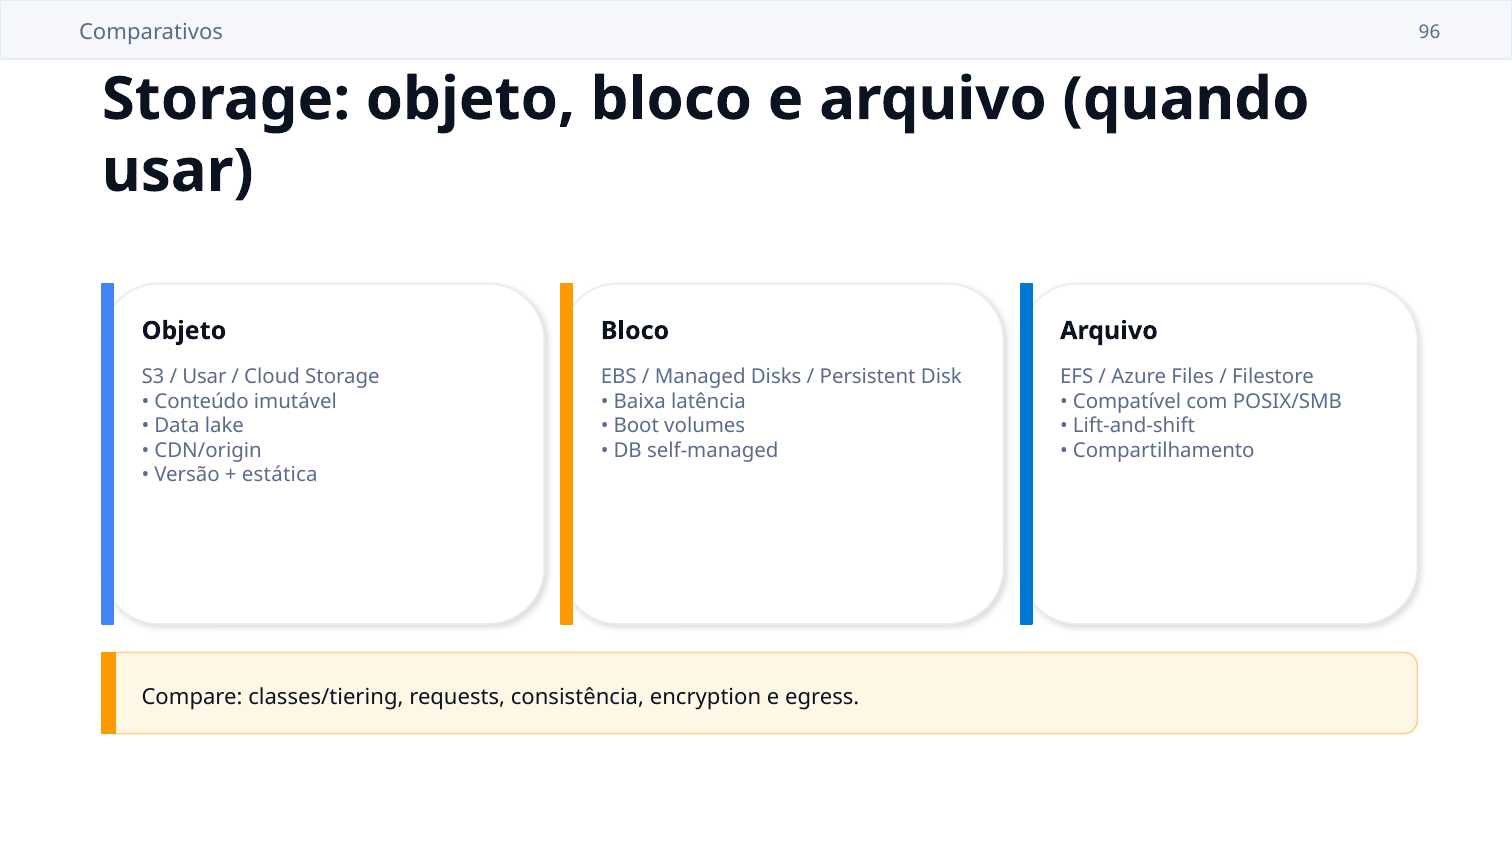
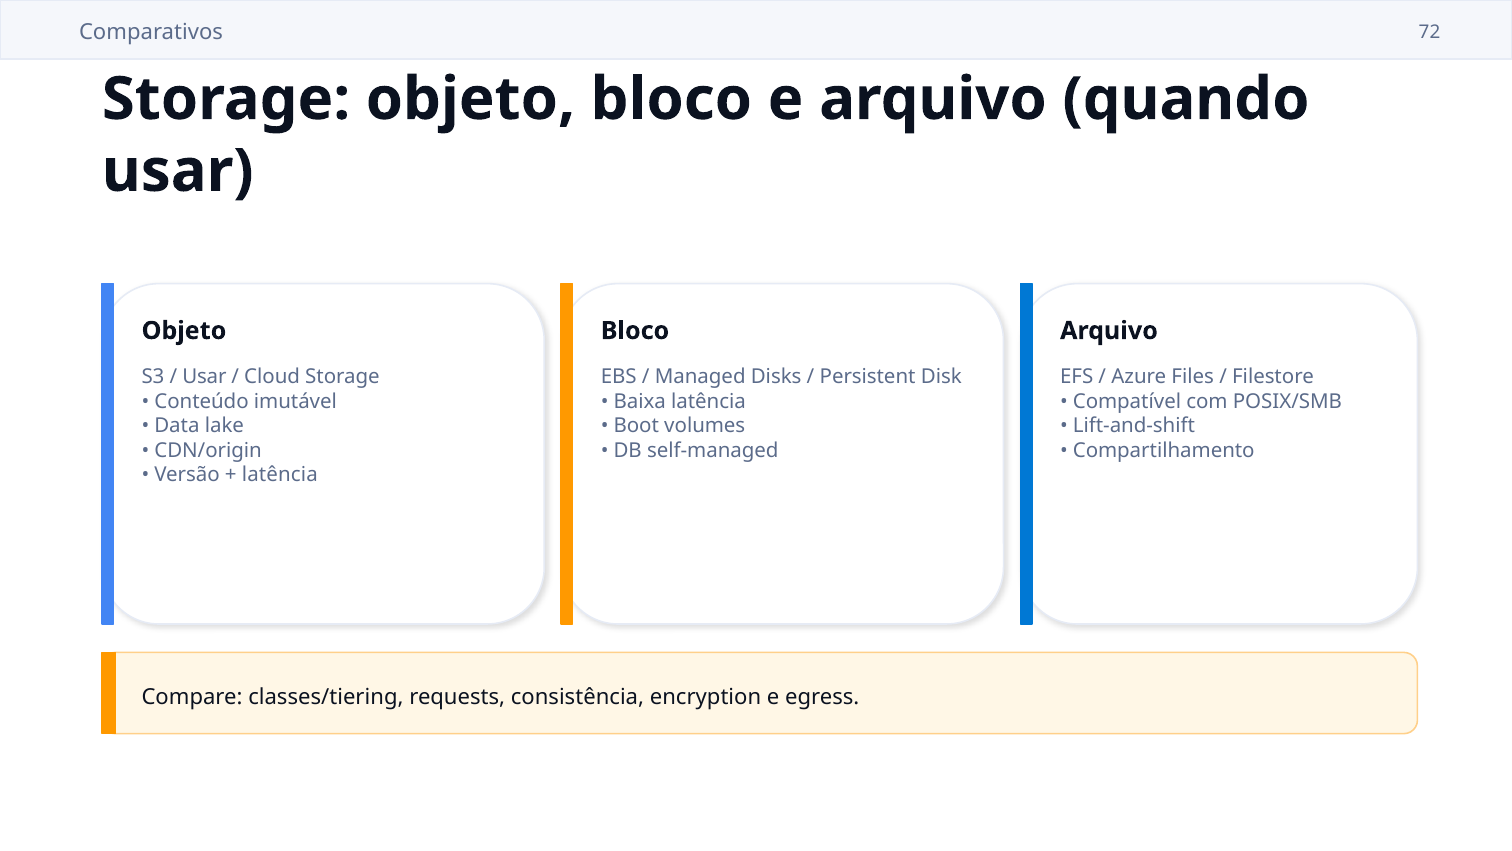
96: 96 -> 72
estática at (280, 475): estática -> latência
